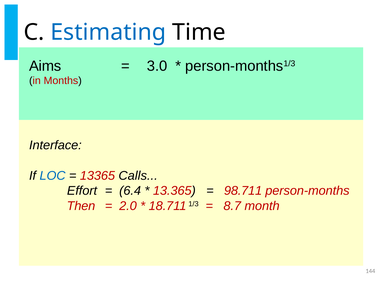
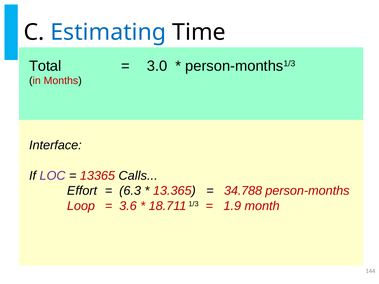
Aims: Aims -> Total
LOC colour: blue -> purple
6.4: 6.4 -> 6.3
98.711: 98.711 -> 34.788
Then: Then -> Loop
2.0: 2.0 -> 3.6
8.7: 8.7 -> 1.9
